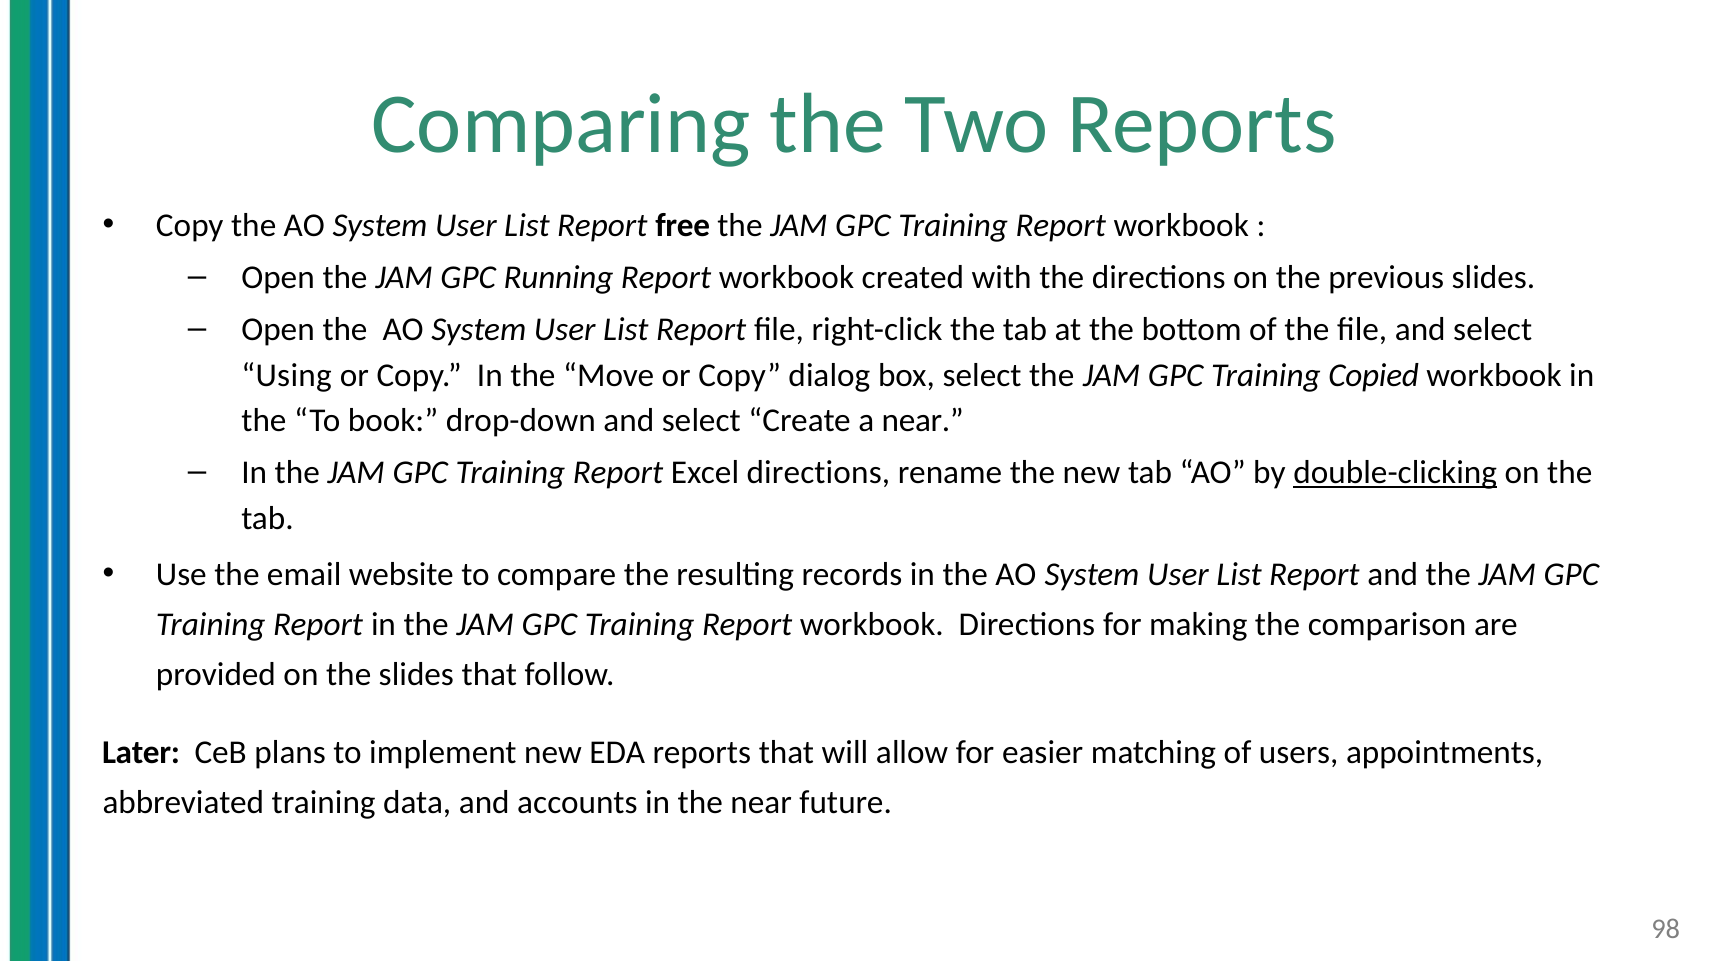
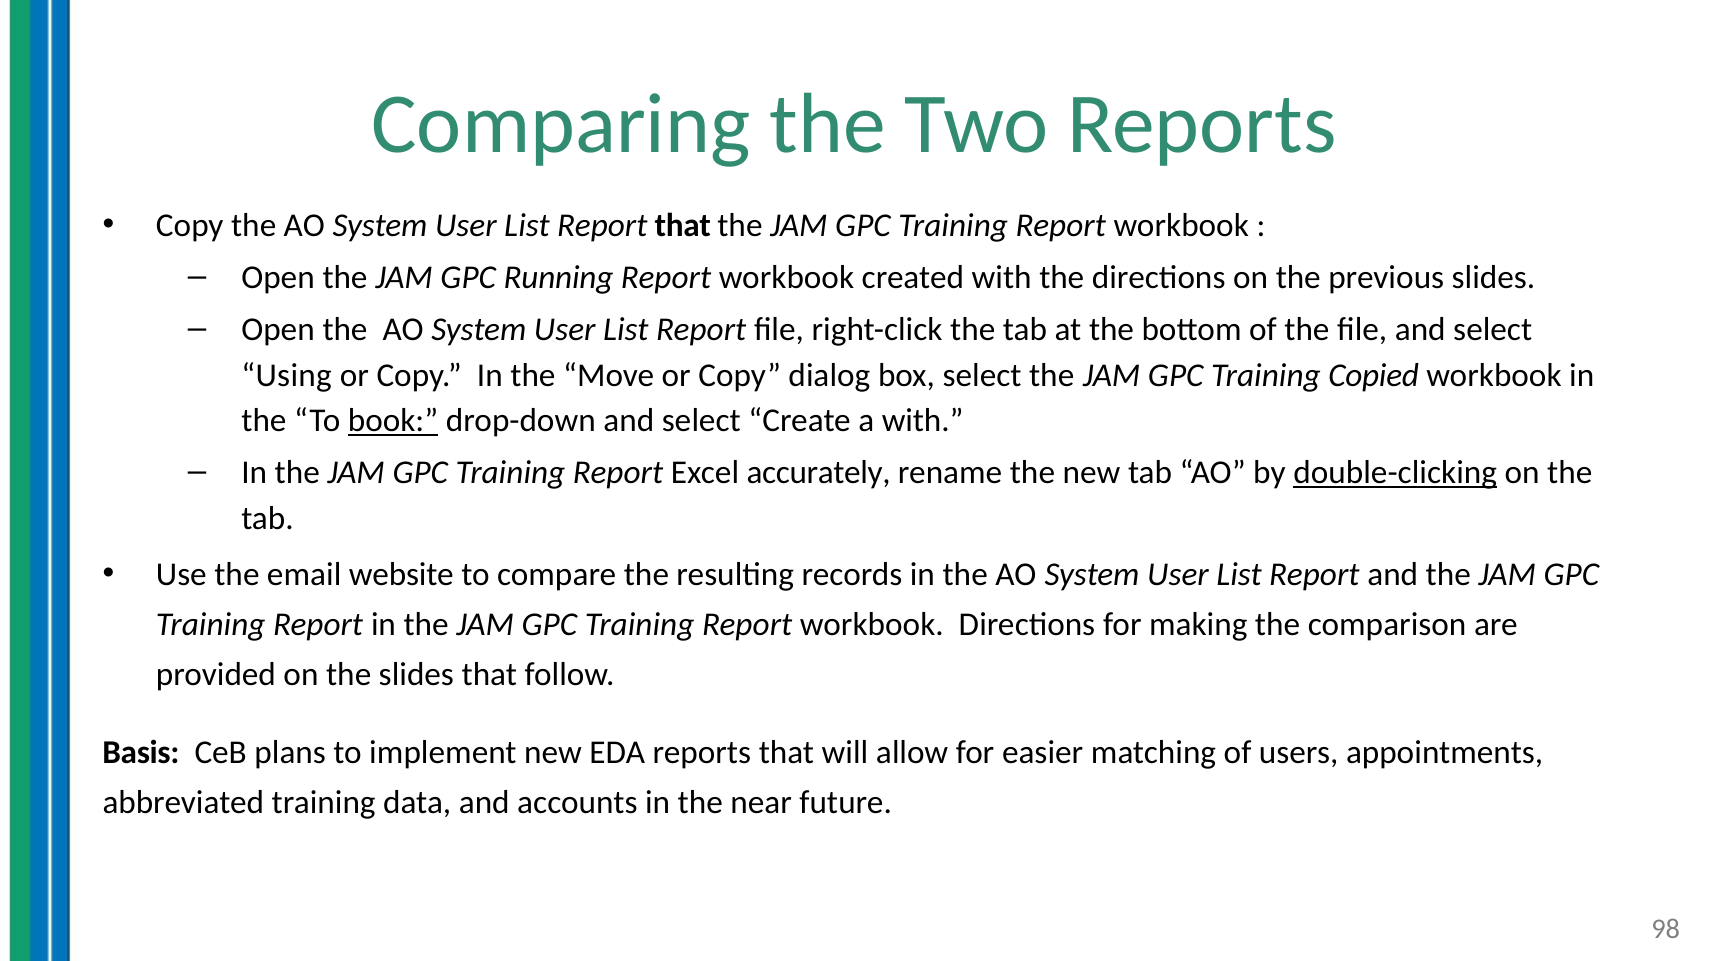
Report free: free -> that
book underline: none -> present
a near: near -> with
Excel directions: directions -> accurately
Later: Later -> Basis
